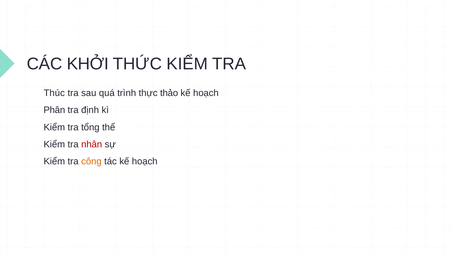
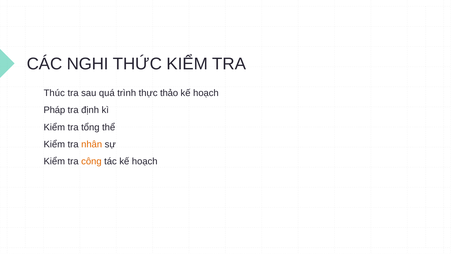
KHỞI: KHỞI -> NGHI
Phân: Phân -> Pháp
nhân colour: red -> orange
